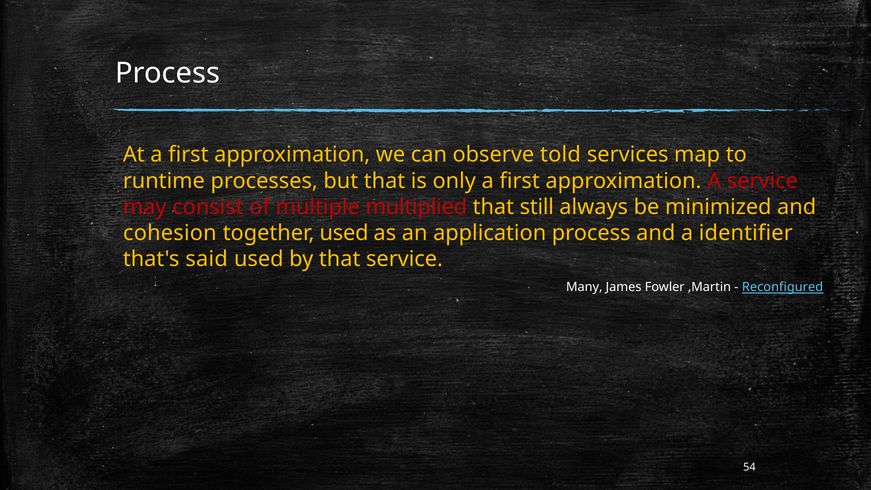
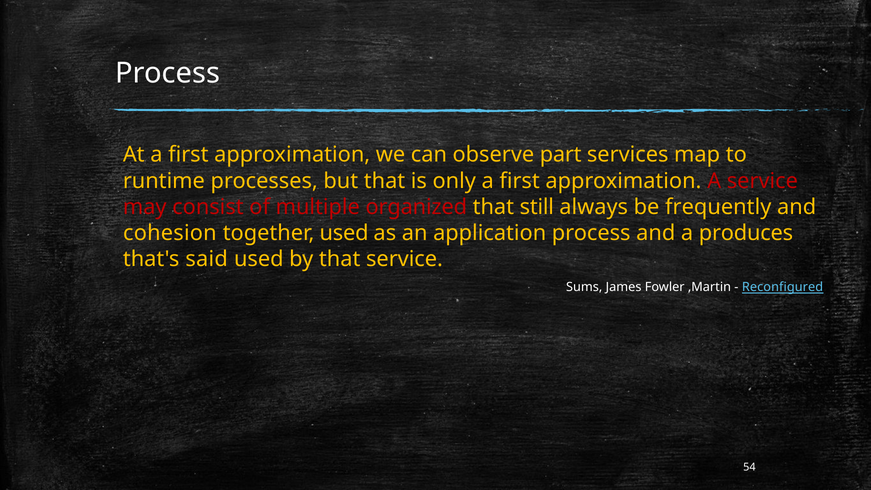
told: told -> part
multiplied: multiplied -> organized
minimized: minimized -> frequently
identifier: identifier -> produces
Many: Many -> Sums
